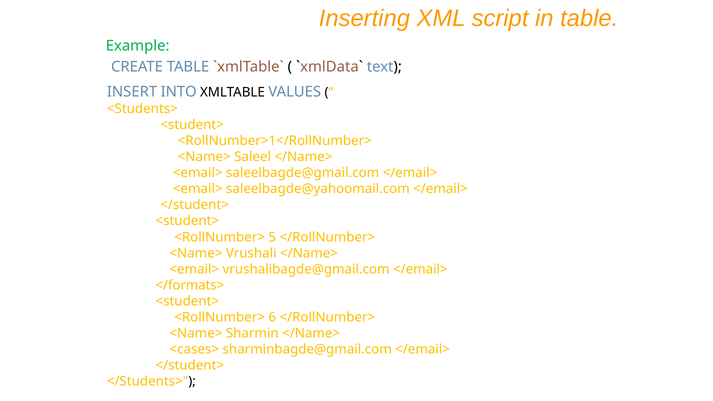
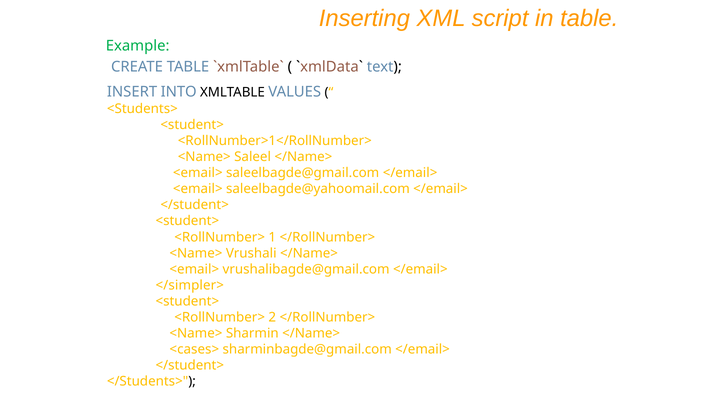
5: 5 -> 1
</formats>: </formats> -> </simpler>
6: 6 -> 2
